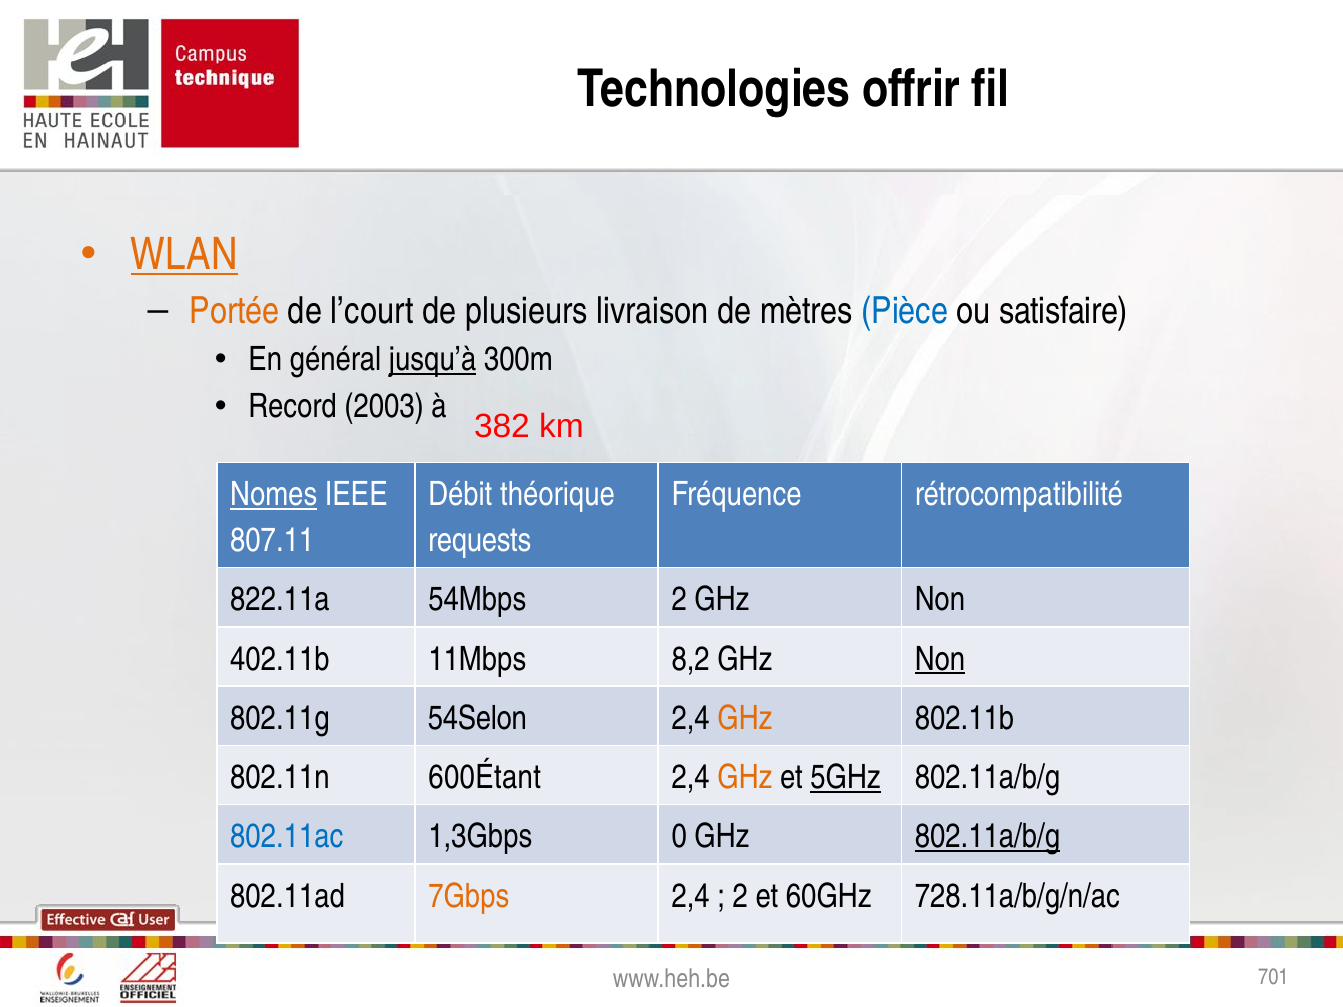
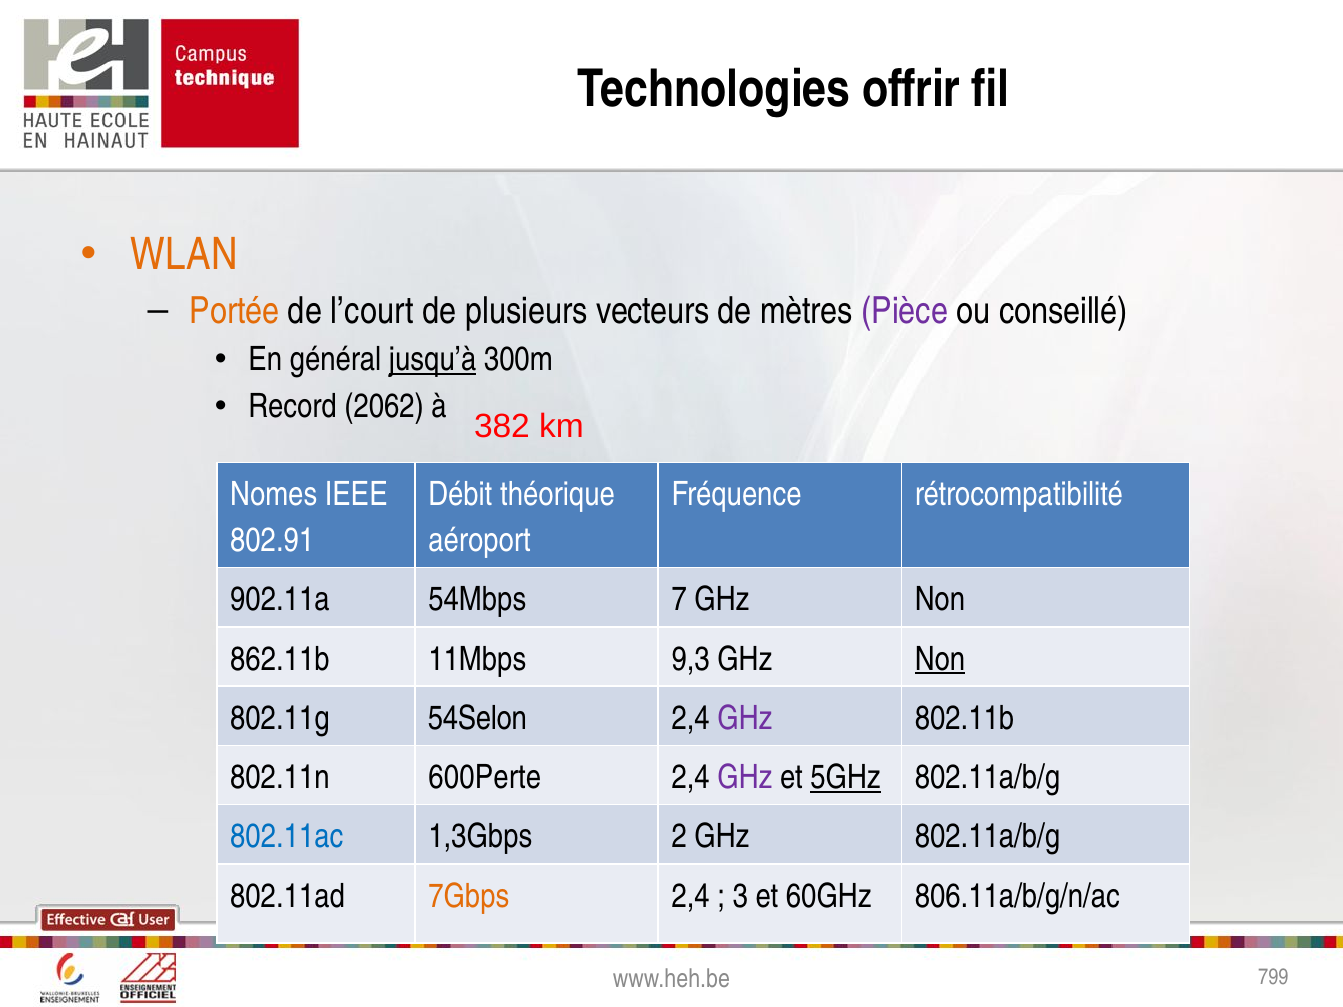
WLAN underline: present -> none
livraison: livraison -> vecteurs
Pièce colour: blue -> purple
satisfaire: satisfaire -> conseillé
2003: 2003 -> 2062
Nomes underline: present -> none
807.11: 807.11 -> 802.91
requests: requests -> aéroport
822.11a: 822.11a -> 902.11a
54Mbps 2: 2 -> 7
402.11b: 402.11b -> 862.11b
8,2: 8,2 -> 9,3
GHz at (745, 718) colour: orange -> purple
600Étant: 600Étant -> 600Perte
GHz at (745, 778) colour: orange -> purple
0: 0 -> 2
802.11a/b/g at (987, 837) underline: present -> none
2 at (740, 896): 2 -> 3
728.11a/b/g/n/ac: 728.11a/b/g/n/ac -> 806.11a/b/g/n/ac
701: 701 -> 799
